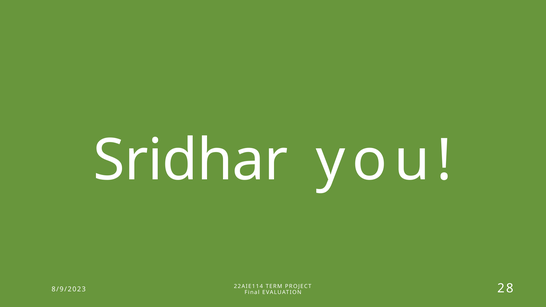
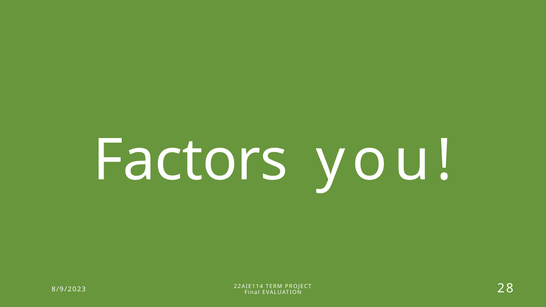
Sridhar: Sridhar -> Factors
